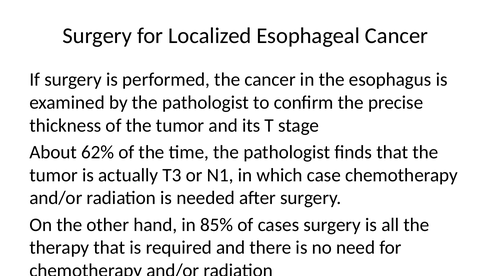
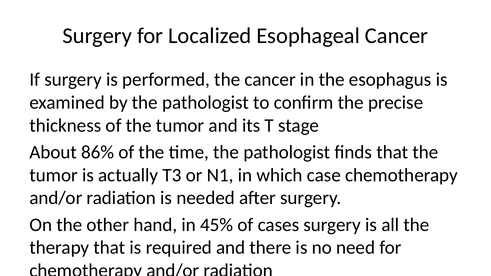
62%: 62% -> 86%
85%: 85% -> 45%
